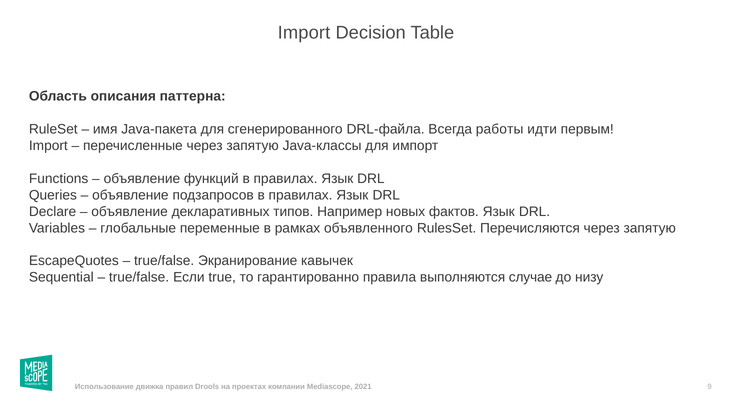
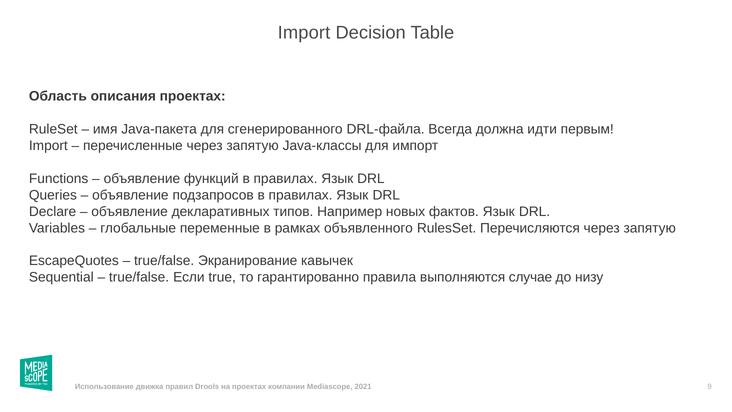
описания паттерна: паттерна -> проектах
работы: работы -> должна
